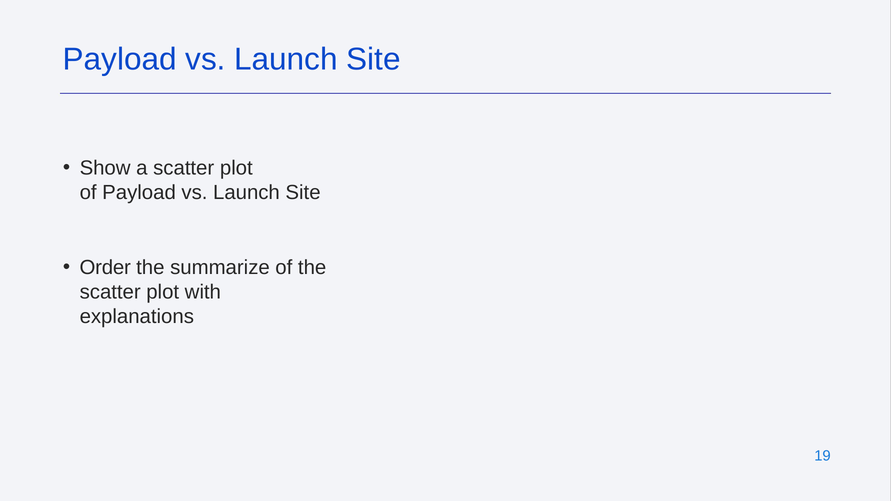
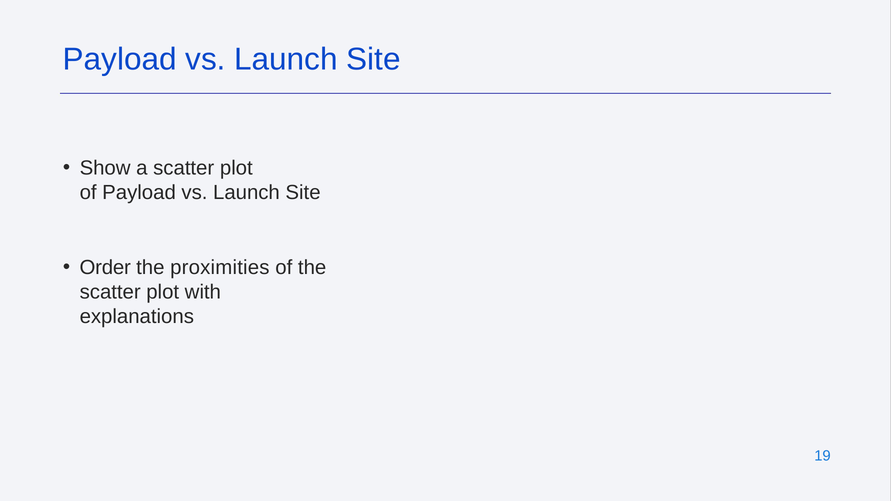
summarize: summarize -> proximities
